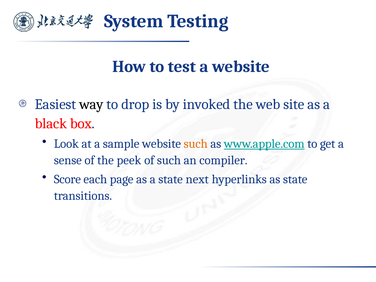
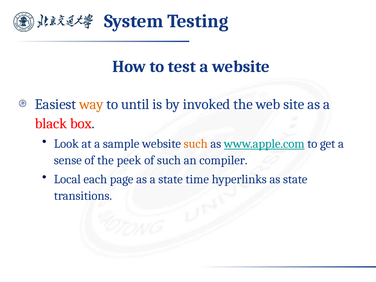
way colour: black -> orange
drop: drop -> until
Score: Score -> Local
next: next -> time
